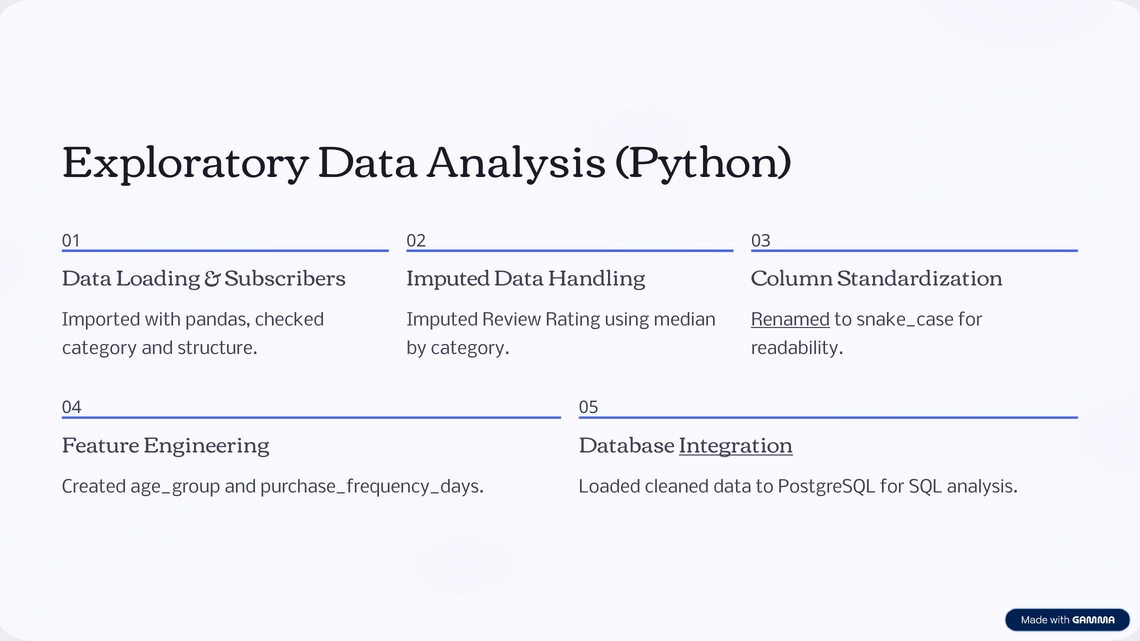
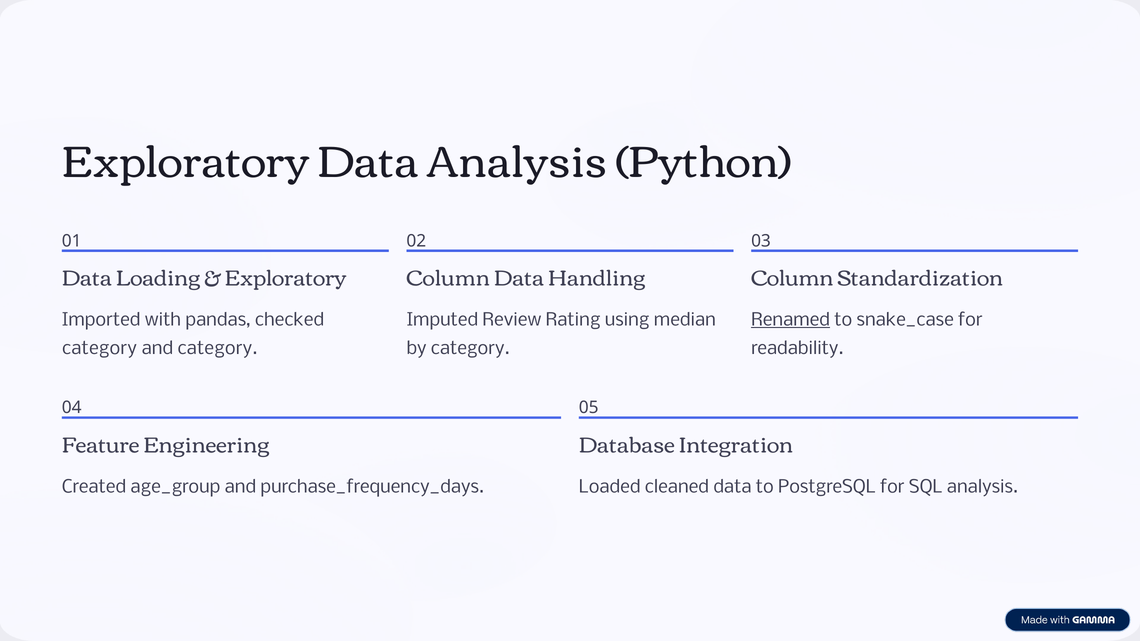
Subscribers at (286, 279): Subscribers -> Exploratory
Imputed at (448, 279): Imputed -> Column
and structure: structure -> category
Integration underline: present -> none
